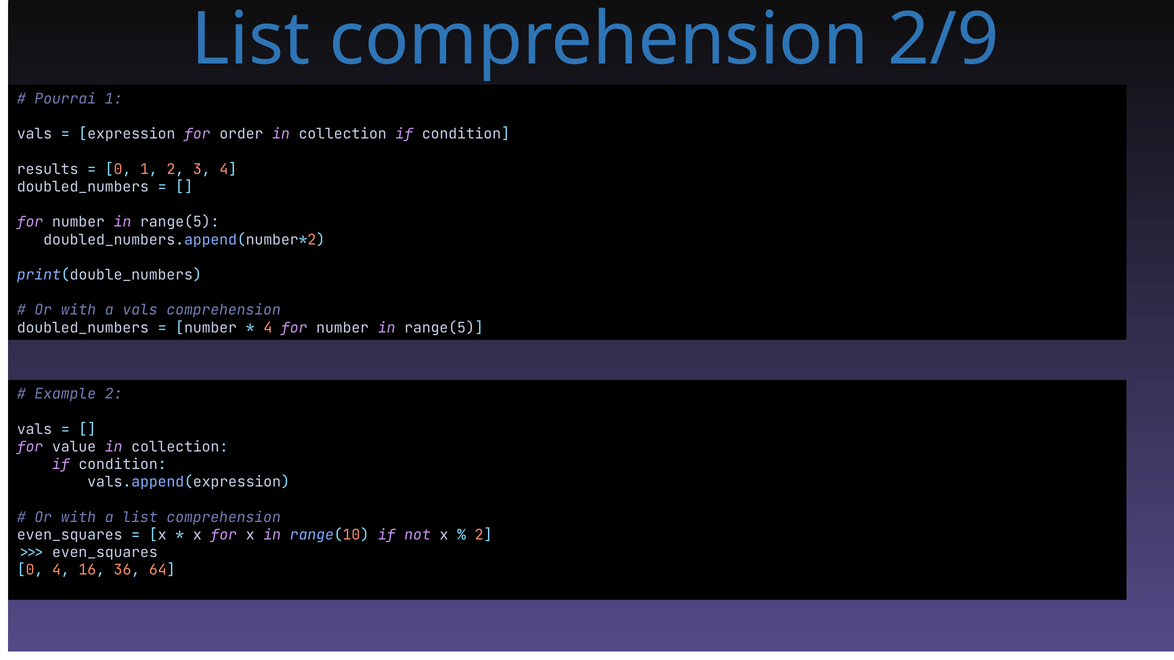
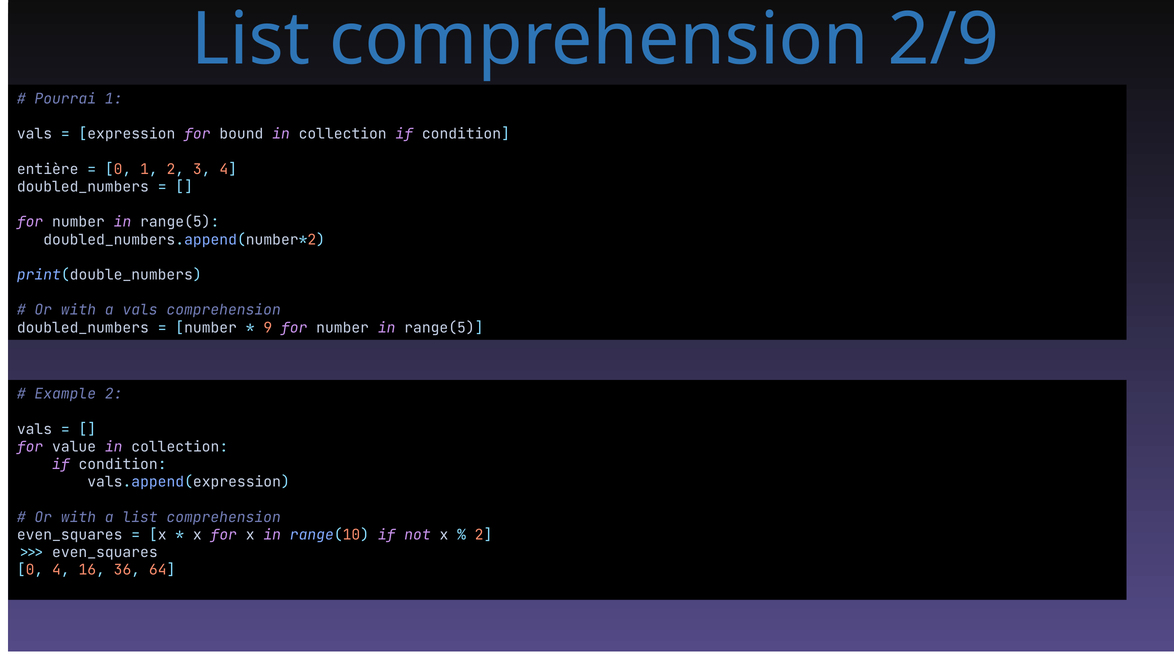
order: order -> bound
results: results -> entière
4 at (268, 328): 4 -> 9
